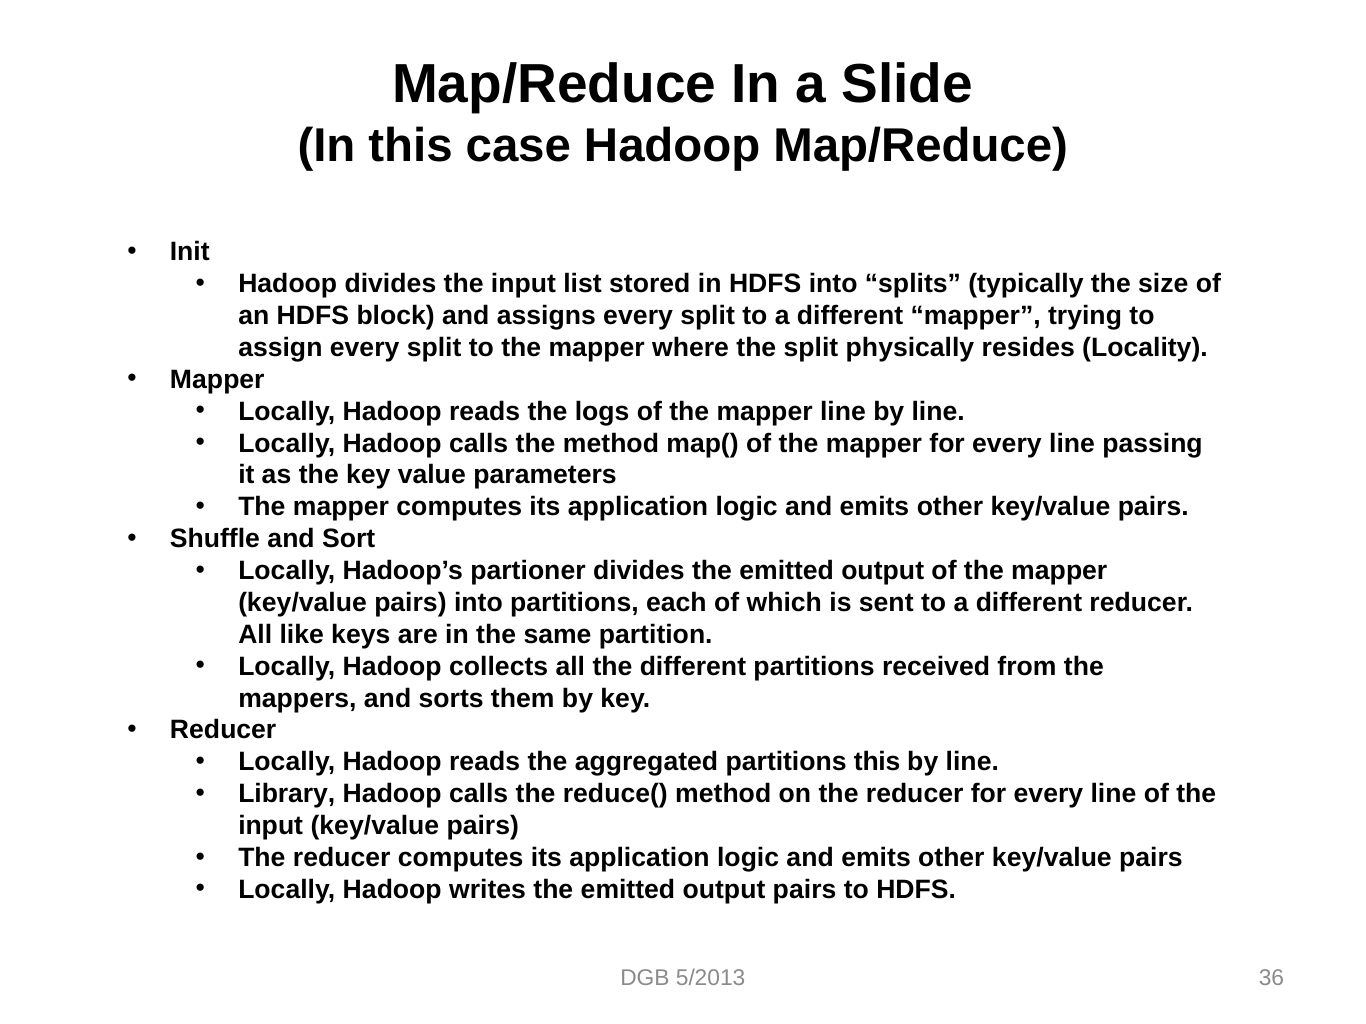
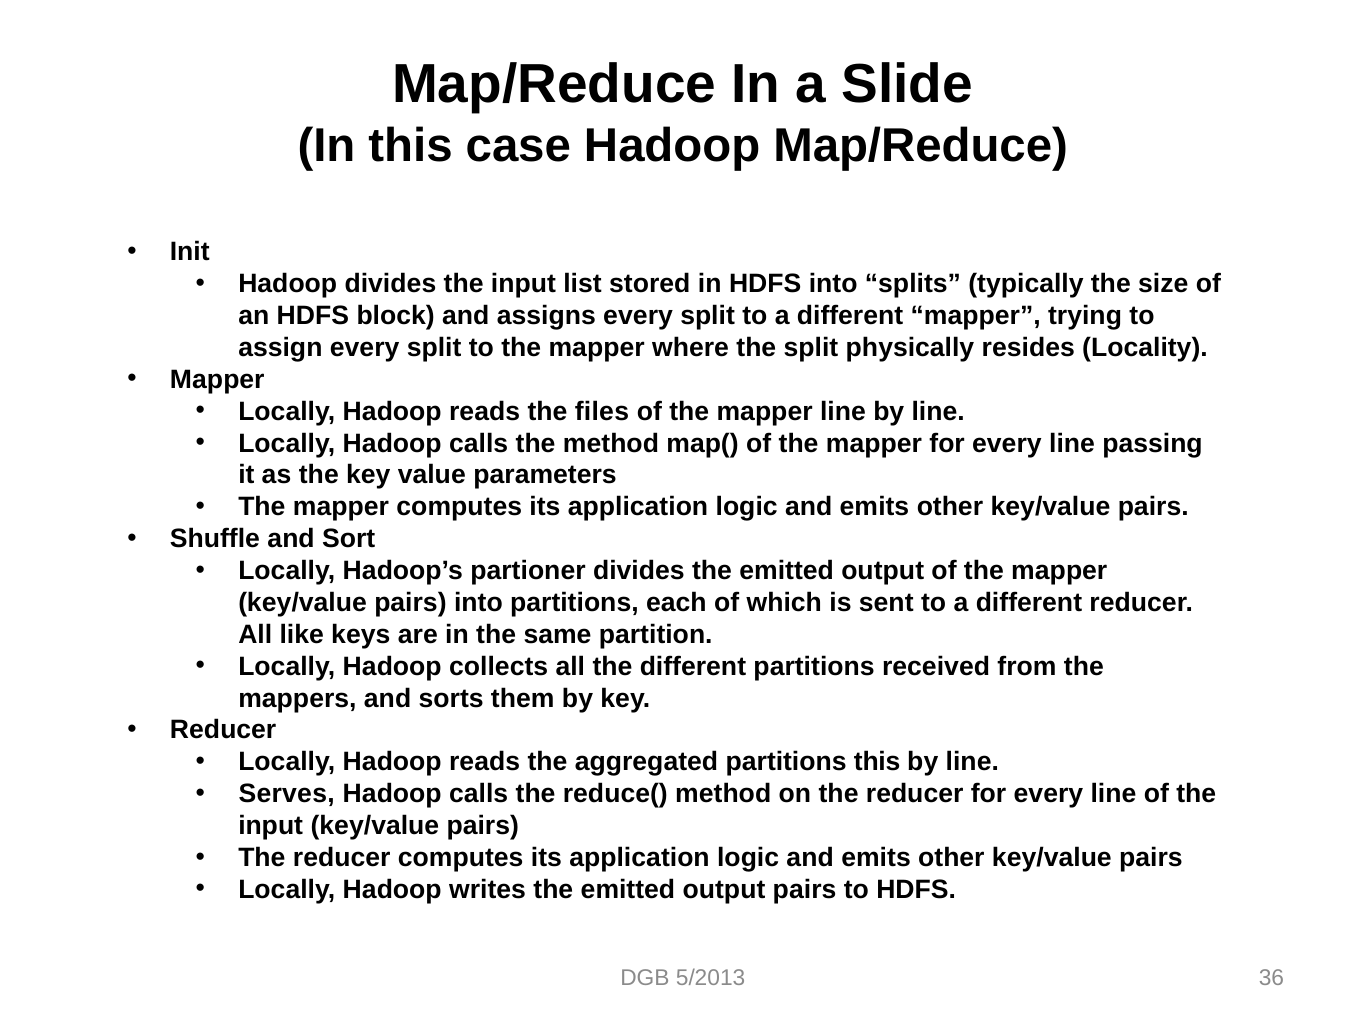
logs: logs -> files
Library: Library -> Serves
